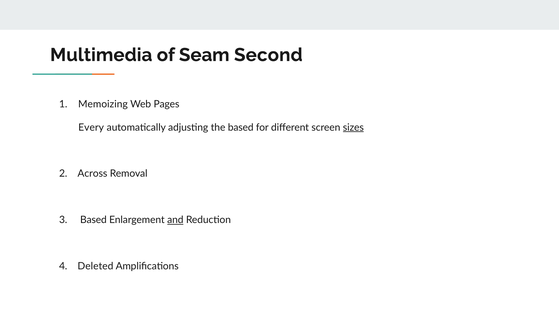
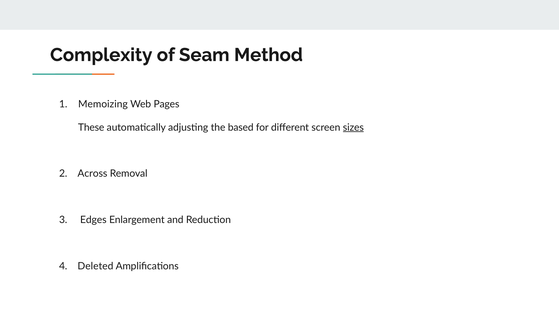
Multimedia: Multimedia -> Complexity
Second: Second -> Method
Every: Every -> These
3 Based: Based -> Edges
and underline: present -> none
